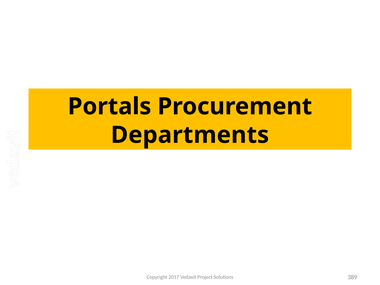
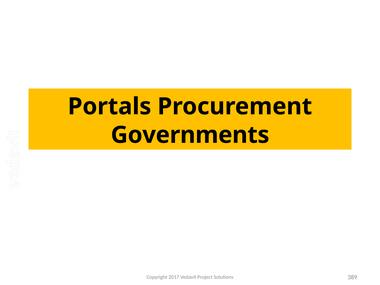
Departments: Departments -> Governments
